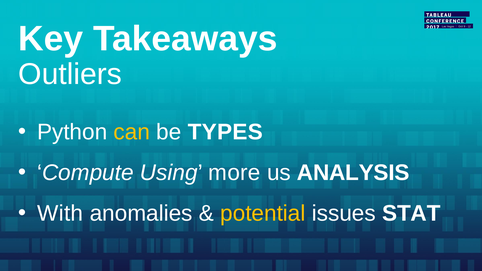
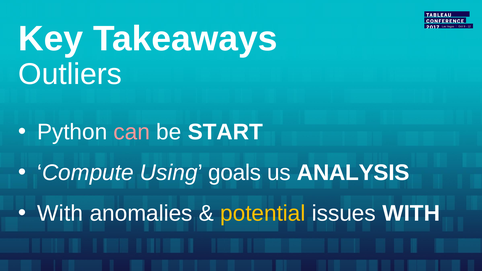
can colour: yellow -> pink
TYPES: TYPES -> START
more: more -> goals
issues STAT: STAT -> WITH
